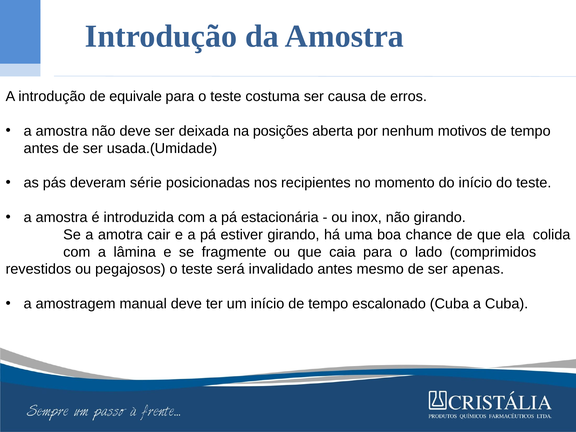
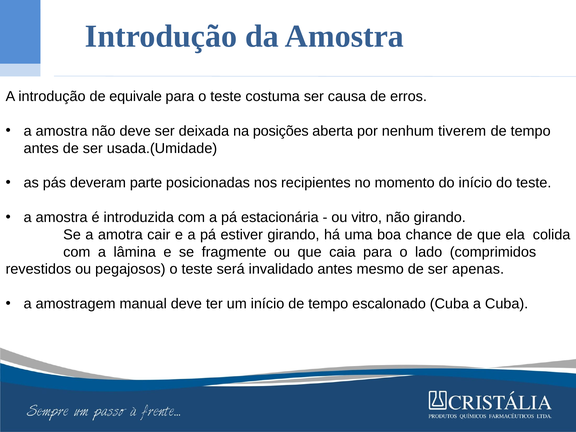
motivos: motivos -> tiverem
série: série -> parte
inox: inox -> vitro
